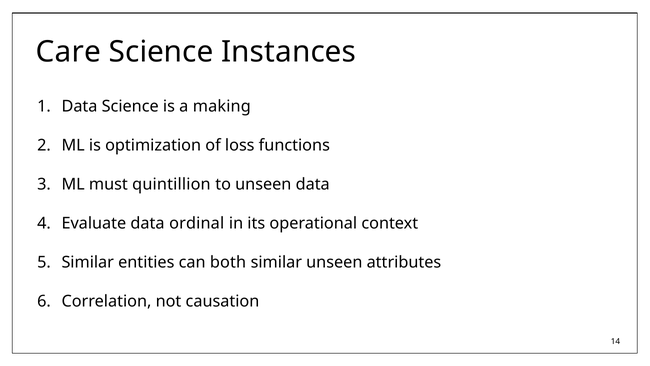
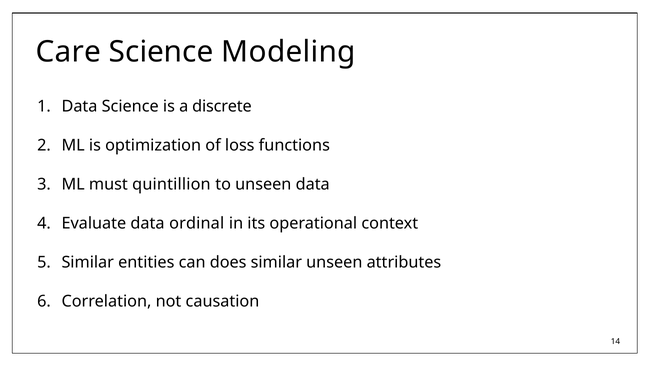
Instances: Instances -> Modeling
making: making -> discrete
both: both -> does
